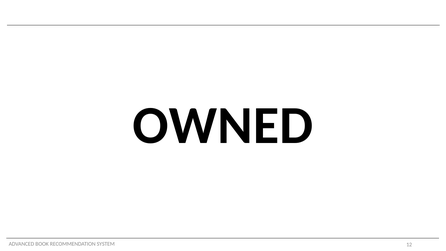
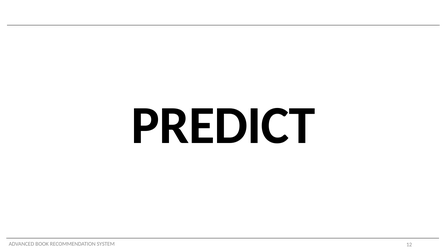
OWNED: OWNED -> PREDICT
